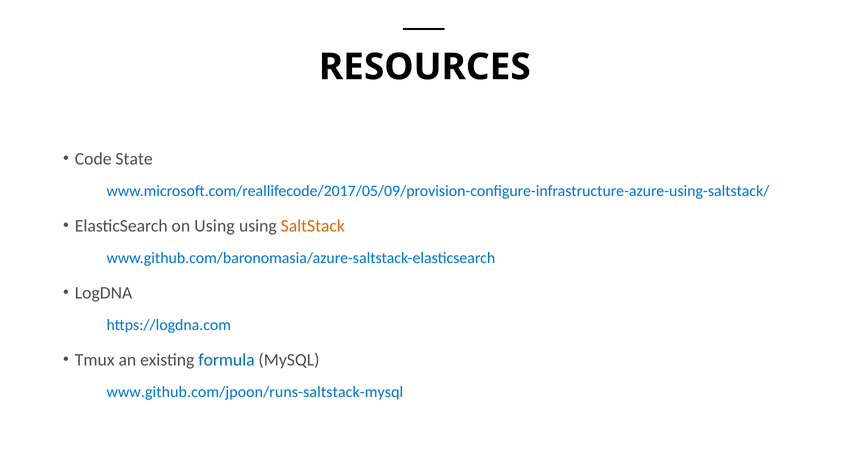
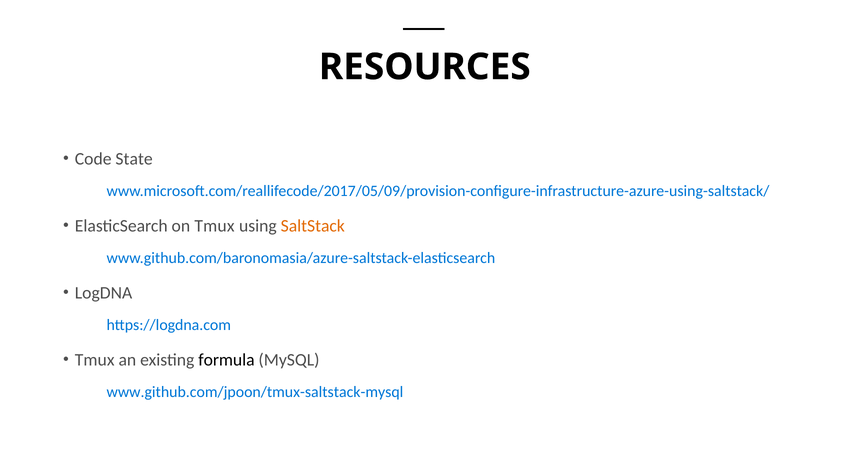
on Using: Using -> Tmux
formula colour: blue -> black
www.github.com/jpoon/runs-saltstack-mysql: www.github.com/jpoon/runs-saltstack-mysql -> www.github.com/jpoon/tmux-saltstack-mysql
